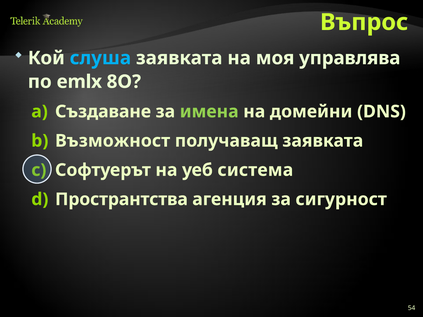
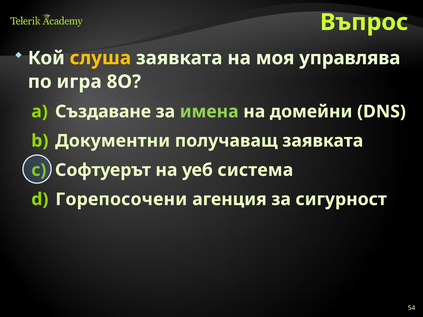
слуша colour: light blue -> yellow
emlx: emlx -> игра
Възможност: Възможност -> Документни
Пространтства: Пространтства -> Горепосочени
